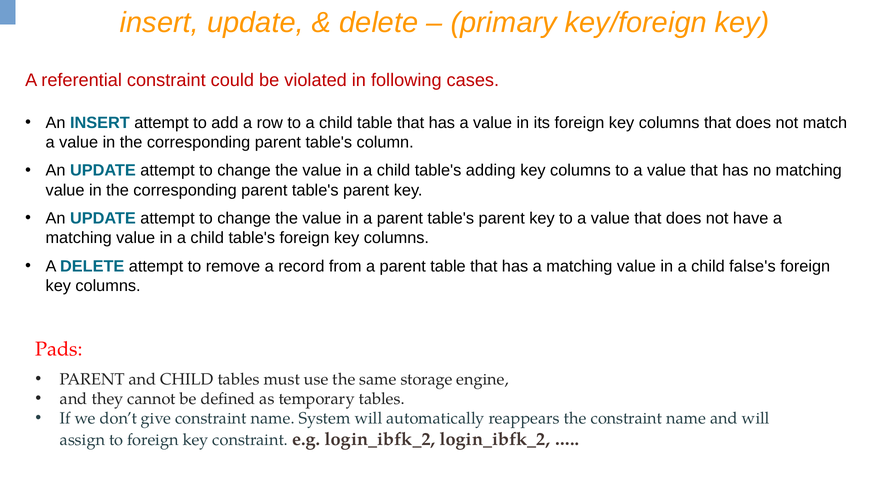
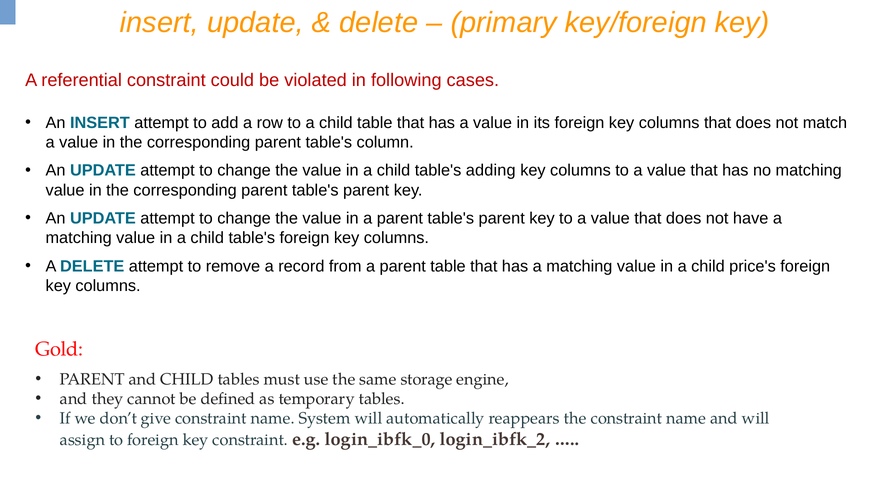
false's: false's -> price's
Pads: Pads -> Gold
e.g login_ibfk_2: login_ibfk_2 -> login_ibfk_0
